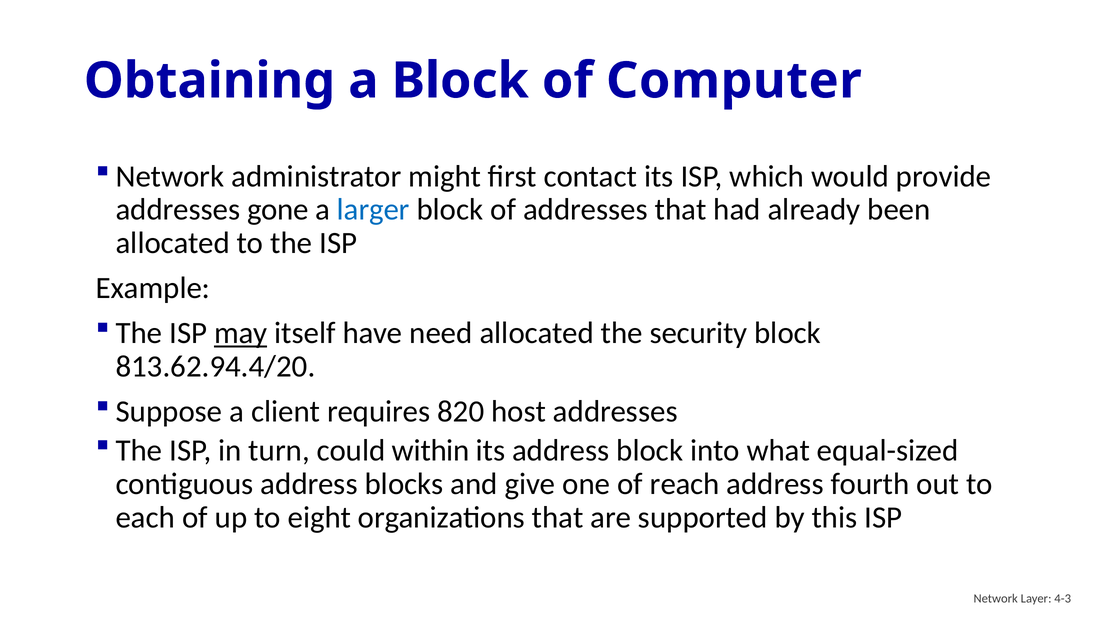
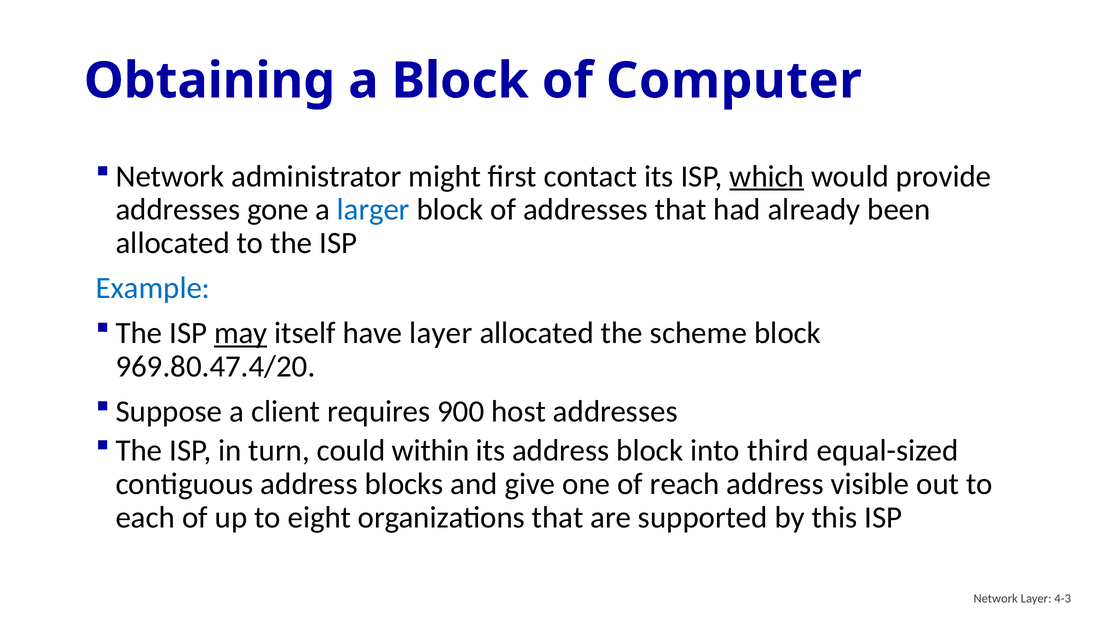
which underline: none -> present
Example colour: black -> blue
have need: need -> layer
security: security -> scheme
813.62.94.4/20: 813.62.94.4/20 -> 969.80.47.4/20
820: 820 -> 900
what: what -> third
fourth: fourth -> visible
